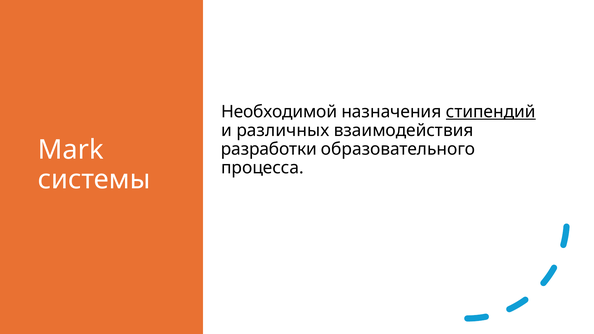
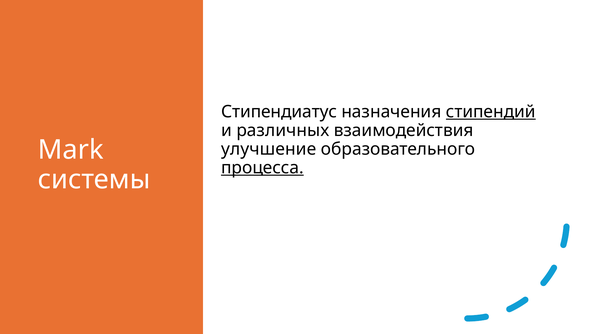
Необходимой: Необходимой -> Стипендиатус
разработки: разработки -> улучшение
процесса underline: none -> present
